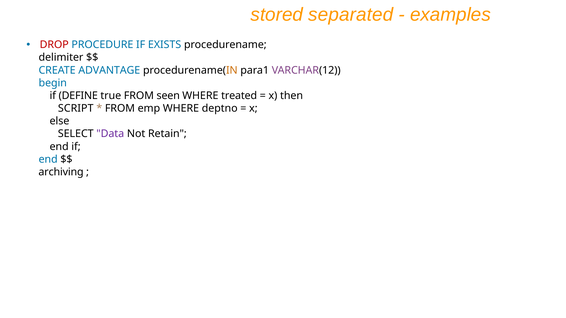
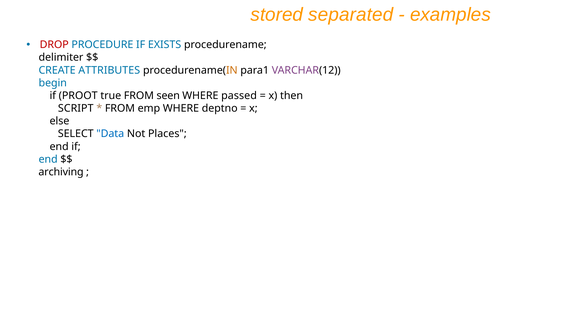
ADVANTAGE: ADVANTAGE -> ATTRIBUTES
DEFINE: DEFINE -> PROOT
treated: treated -> passed
Data colour: purple -> blue
Retain: Retain -> Places
